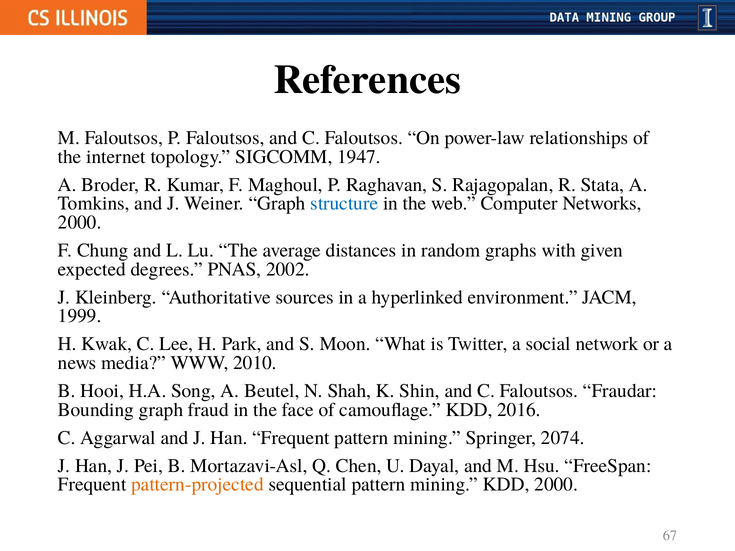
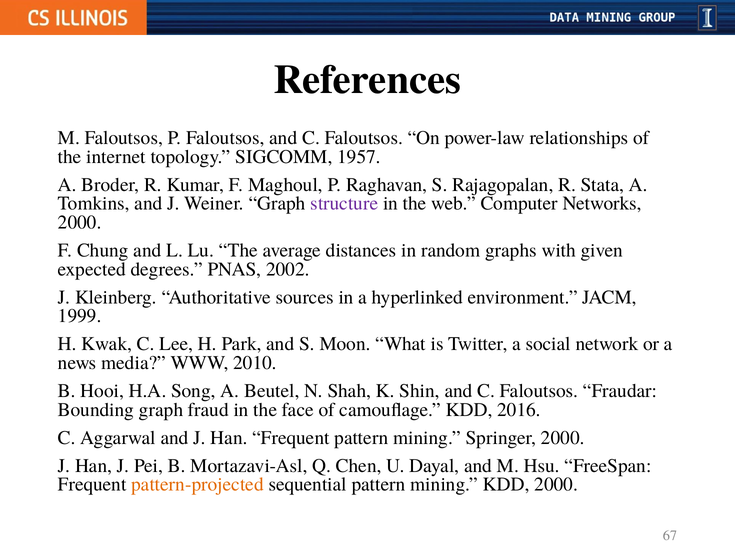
1947: 1947 -> 1957
structure colour: blue -> purple
Springer 2074: 2074 -> 2000
